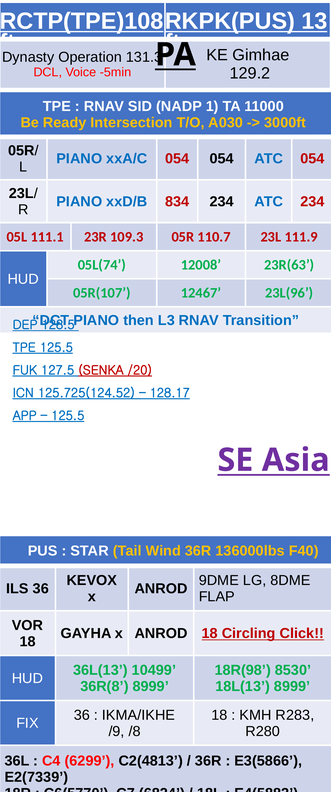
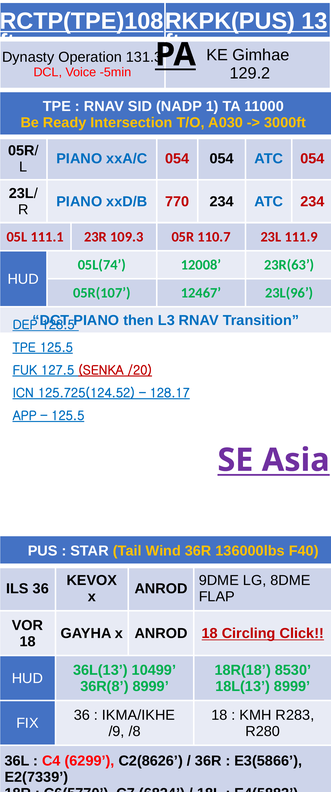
834: 834 -> 770
18R(98: 18R(98 -> 18R(18
C2(4813: C2(4813 -> C2(8626
